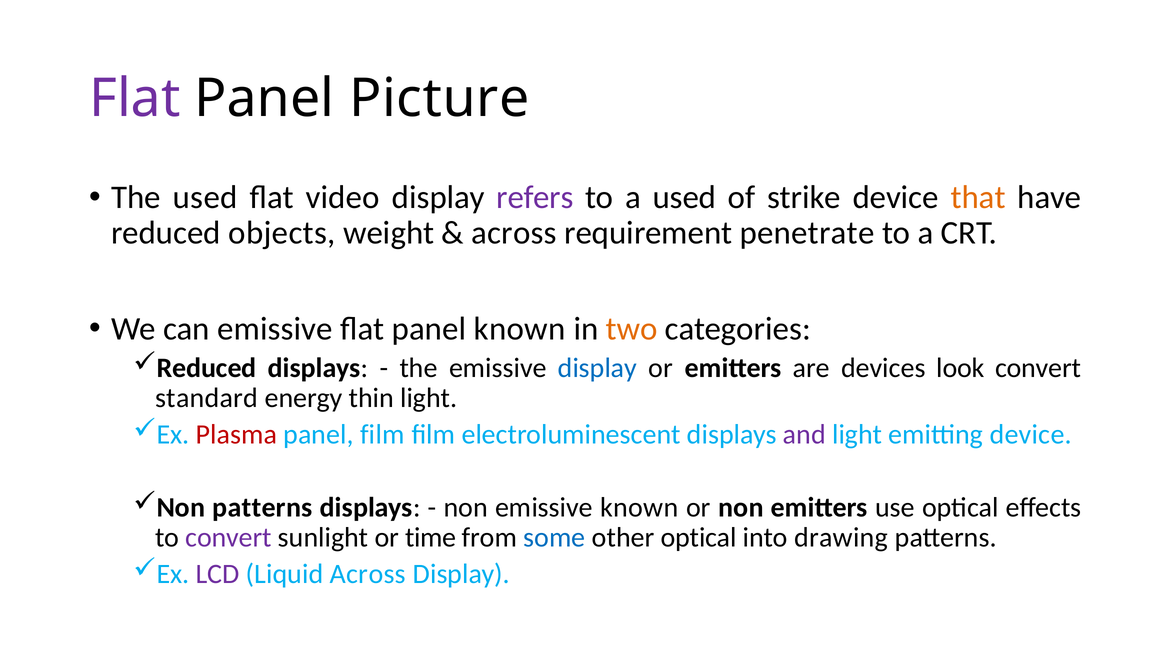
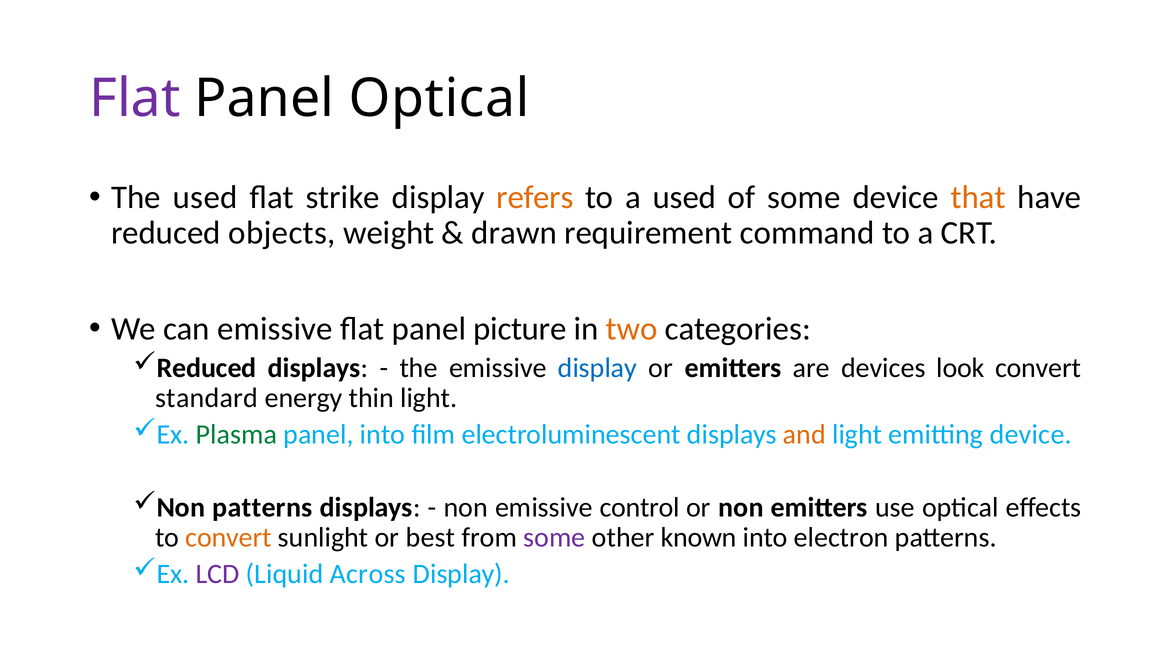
Panel Picture: Picture -> Optical
video: video -> strike
refers colour: purple -> orange
of strike: strike -> some
across at (514, 233): across -> drawn
penetrate: penetrate -> command
panel known: known -> picture
Plasma colour: red -> green
panel film: film -> into
and colour: purple -> orange
emissive known: known -> control
convert at (229, 537) colour: purple -> orange
time: time -> best
some at (554, 537) colour: blue -> purple
other optical: optical -> known
drawing: drawing -> electron
